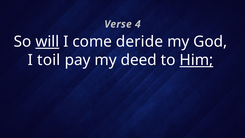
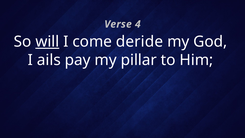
toil: toil -> ails
deed: deed -> pillar
Him underline: present -> none
